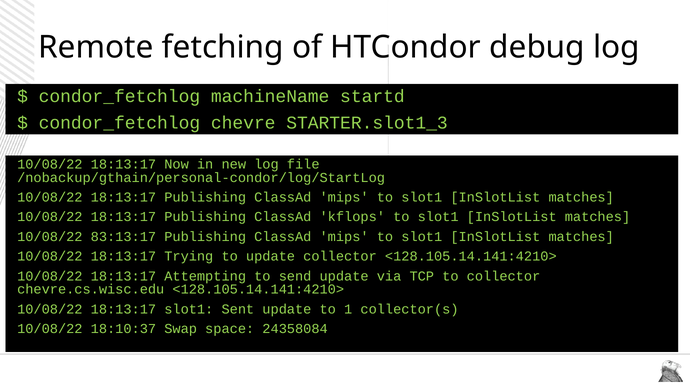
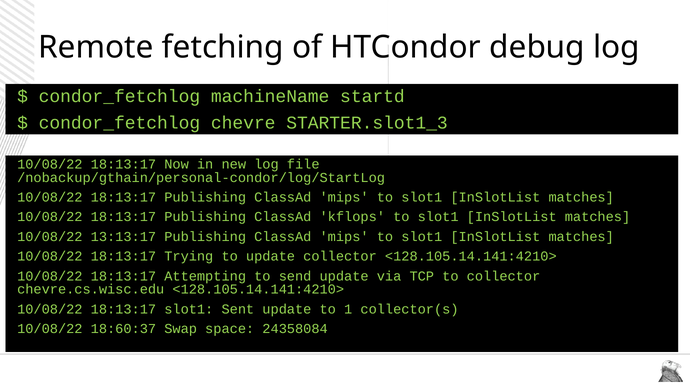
83:13:17: 83:13:17 -> 13:13:17
18:10:37: 18:10:37 -> 18:60:37
